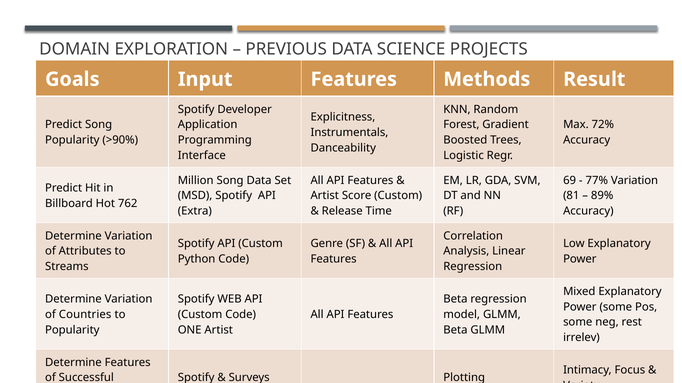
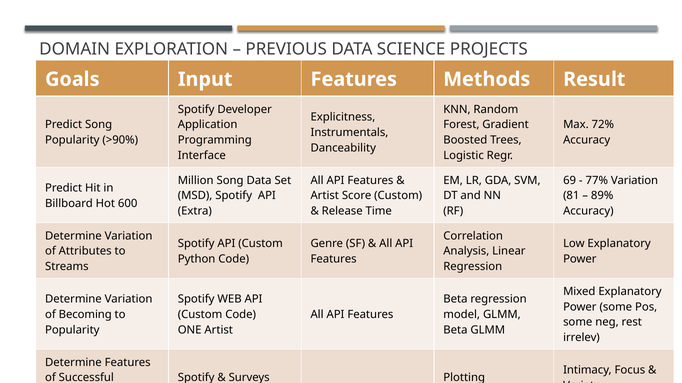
762: 762 -> 600
Countries: Countries -> Becoming
